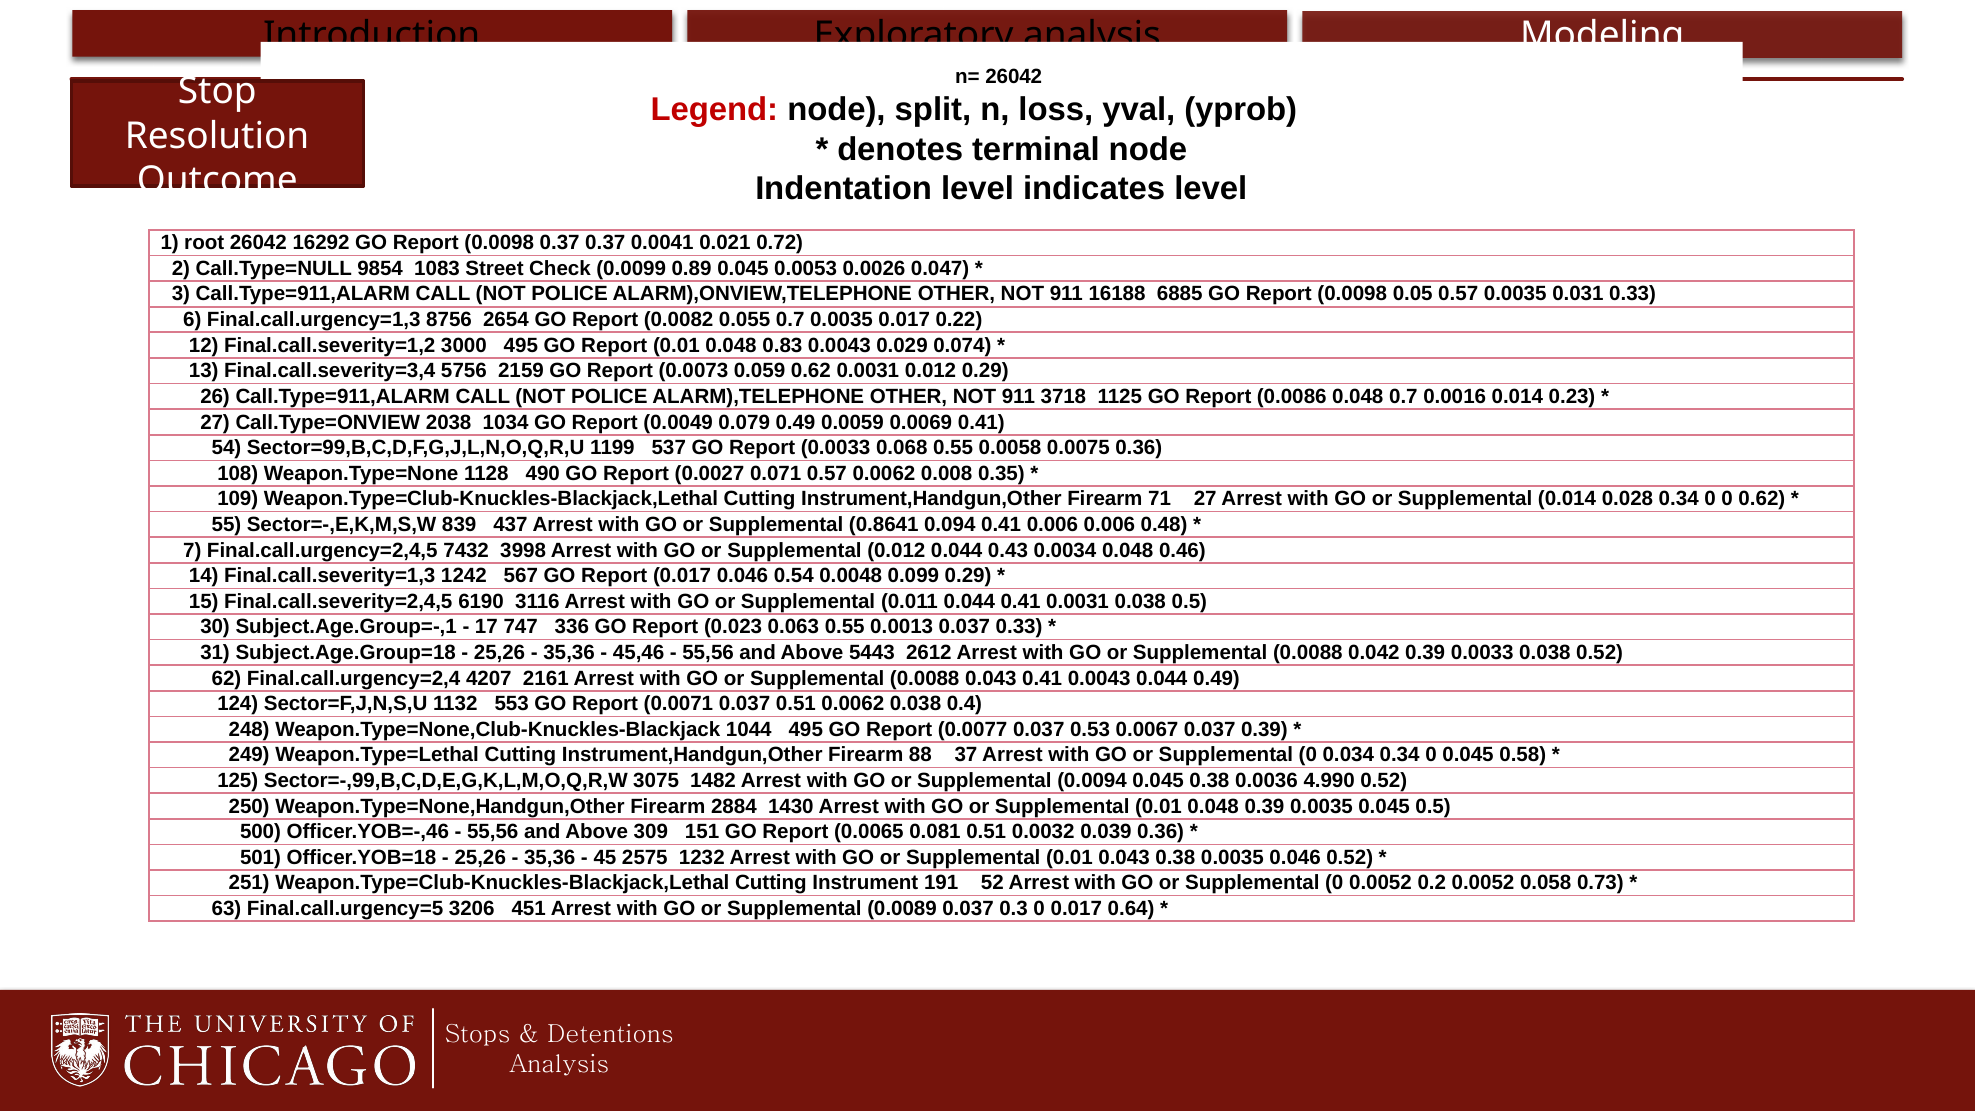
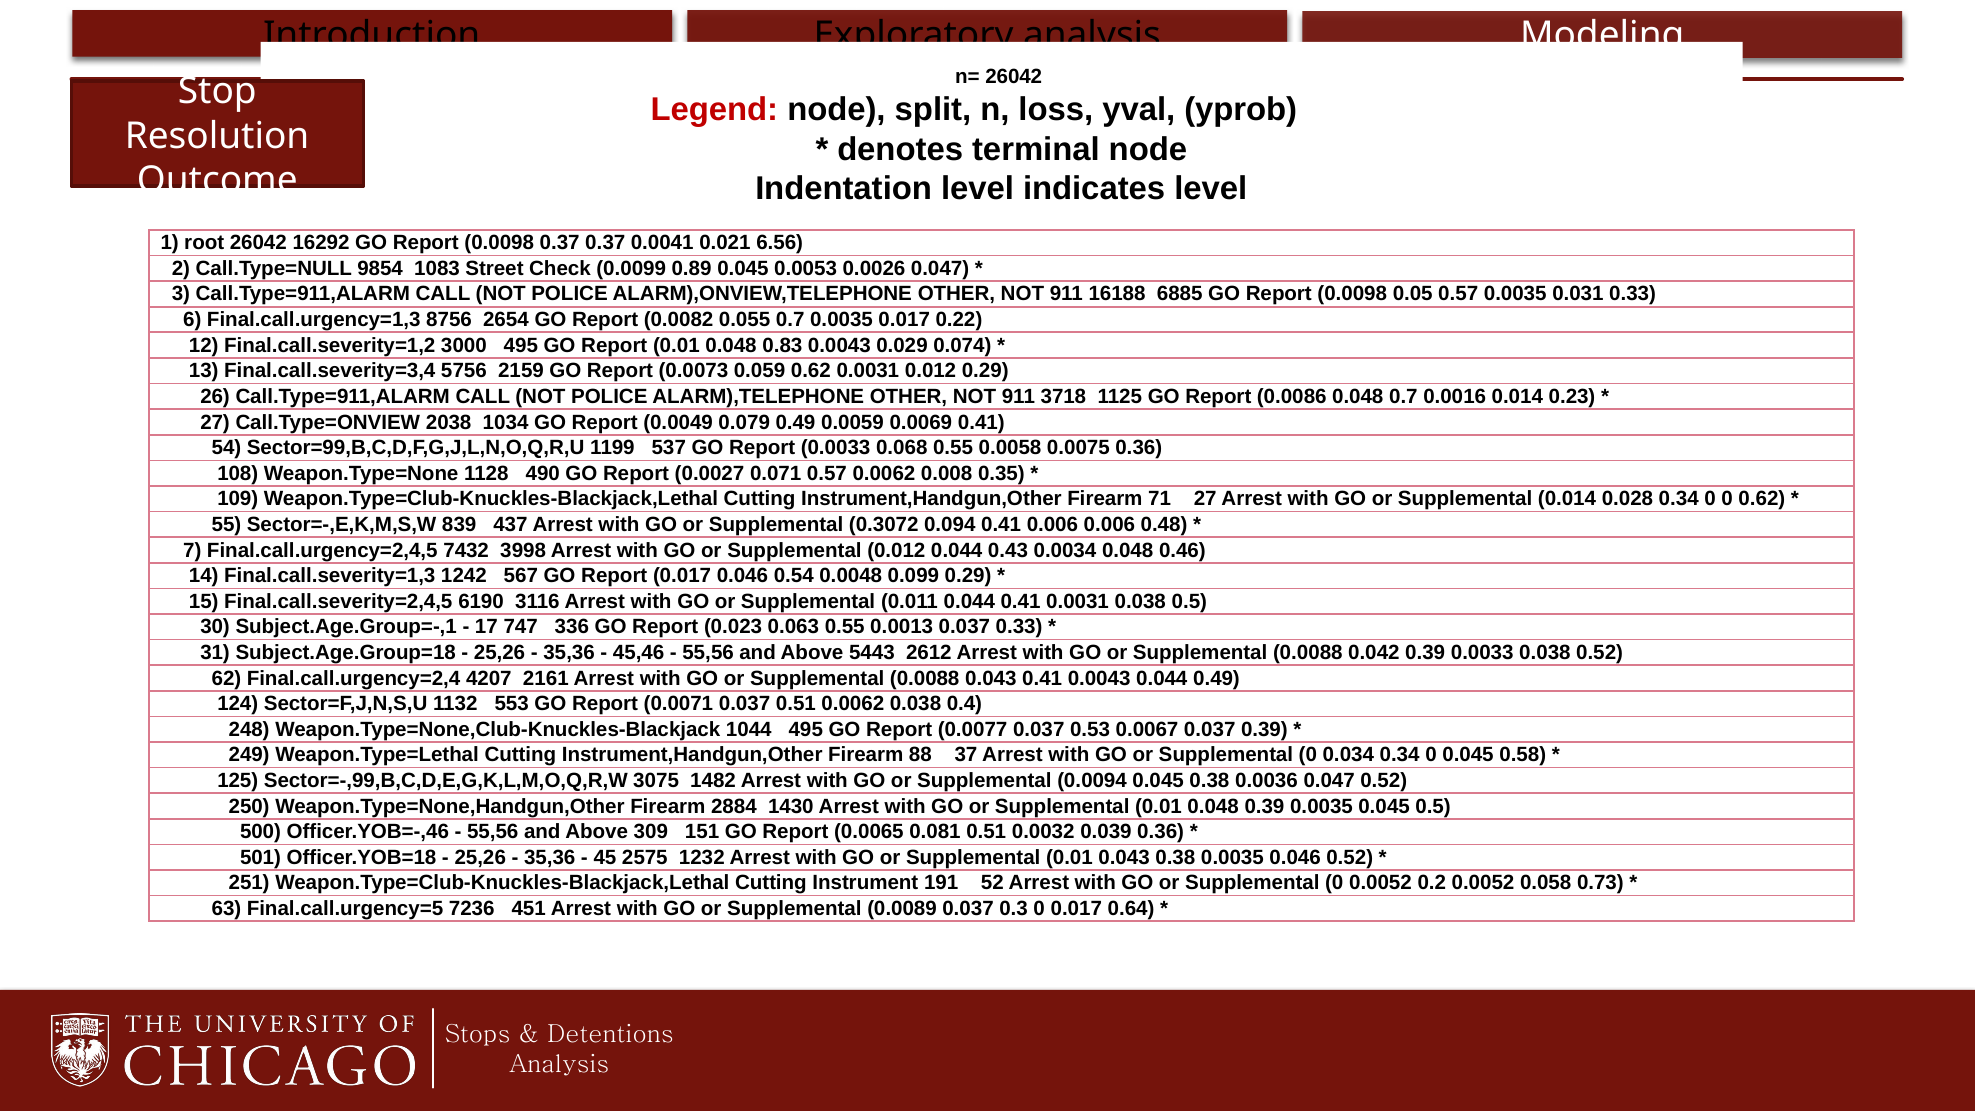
0.72: 0.72 -> 6.56
0.8641: 0.8641 -> 0.3072
0.0036 4.990: 4.990 -> 0.047
3206: 3206 -> 7236
